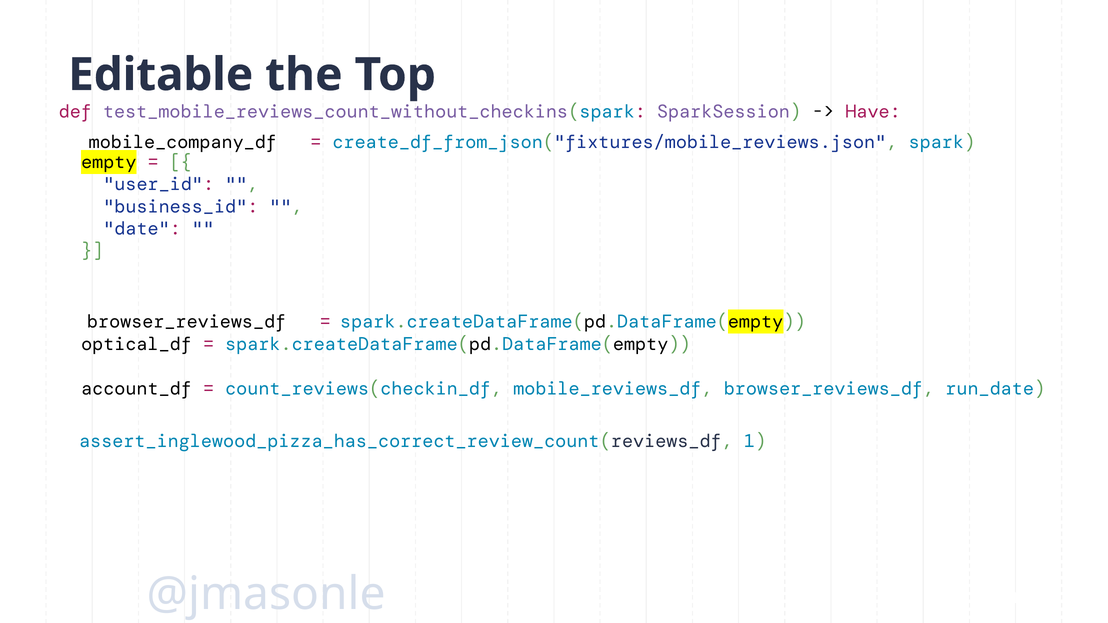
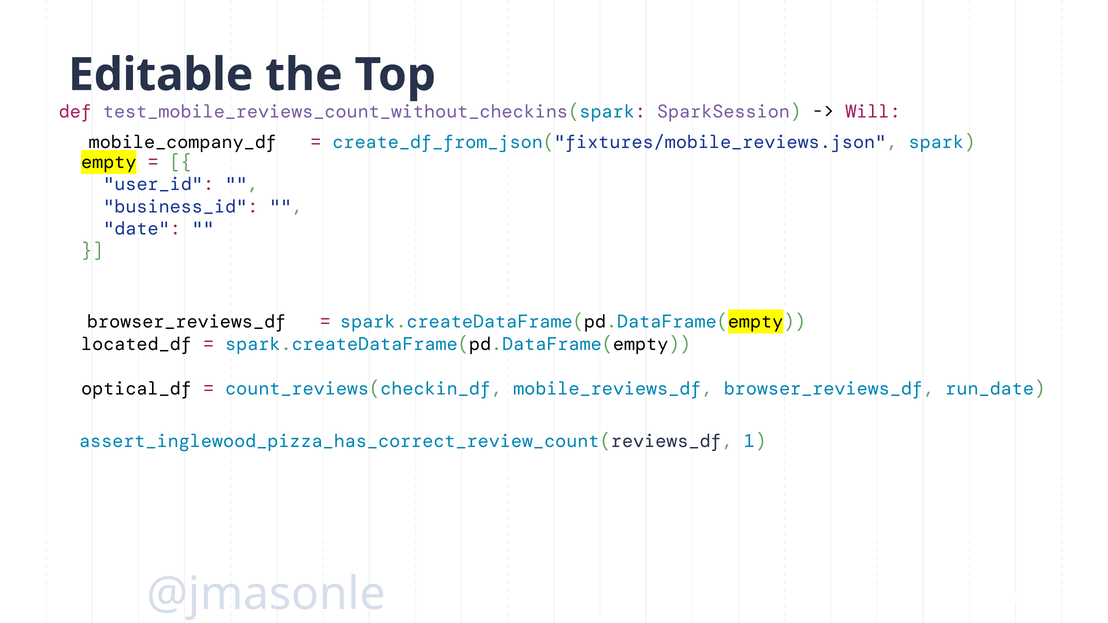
Have: Have -> Will
optical_df: optical_df -> located_df
account_df: account_df -> optical_df
